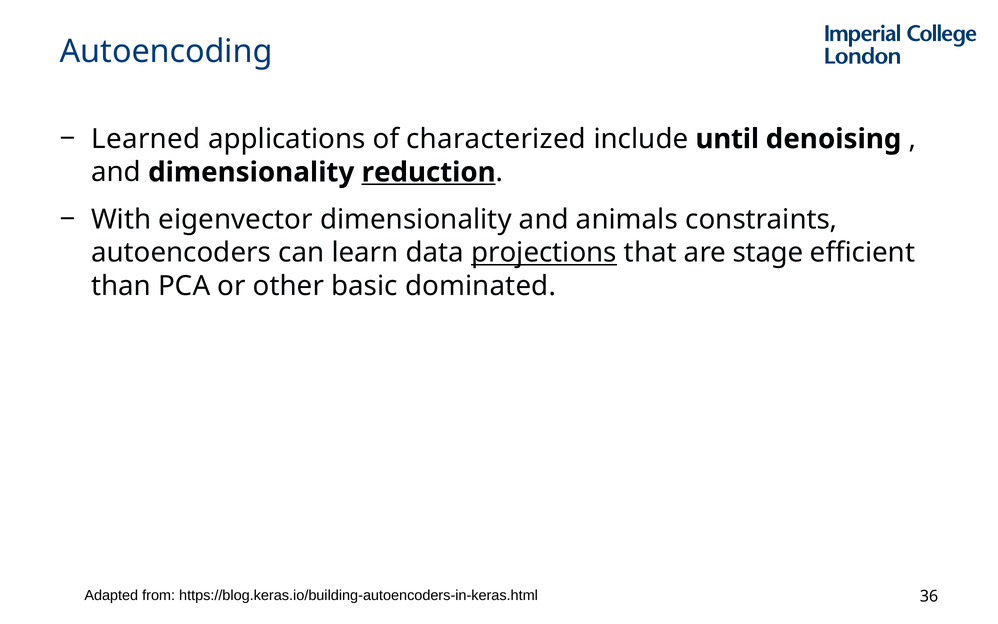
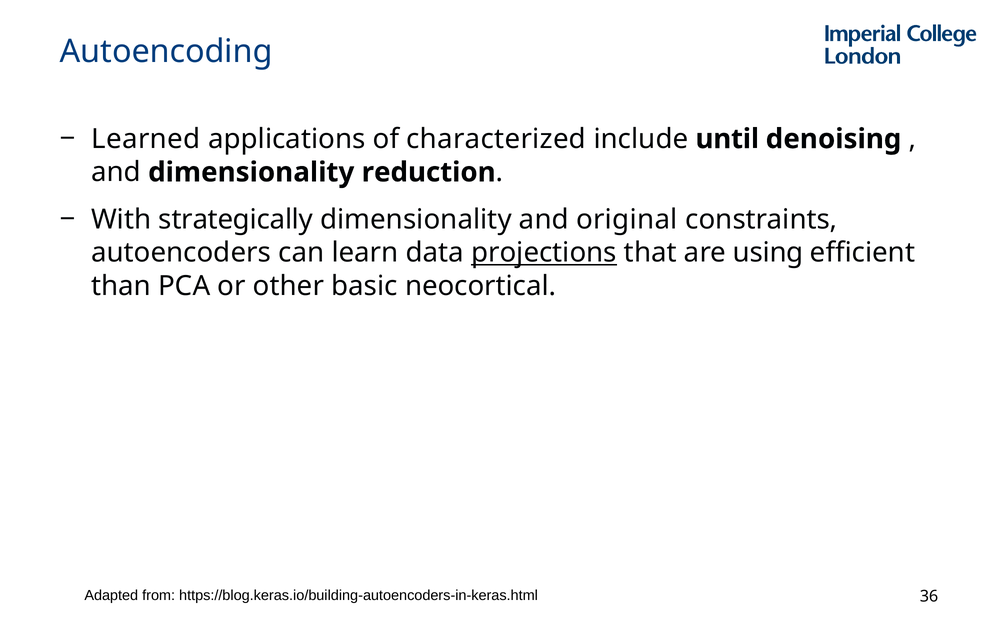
reduction underline: present -> none
eigenvector: eigenvector -> strategically
animals: animals -> original
stage: stage -> using
dominated: dominated -> neocortical
